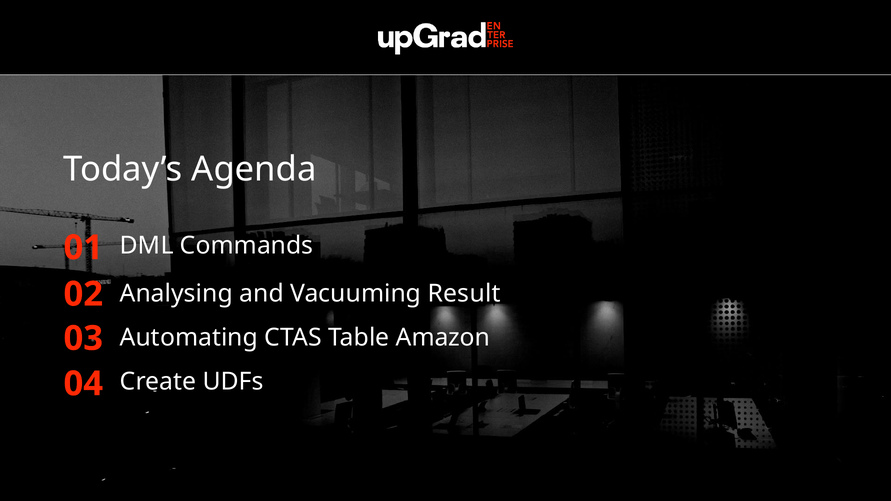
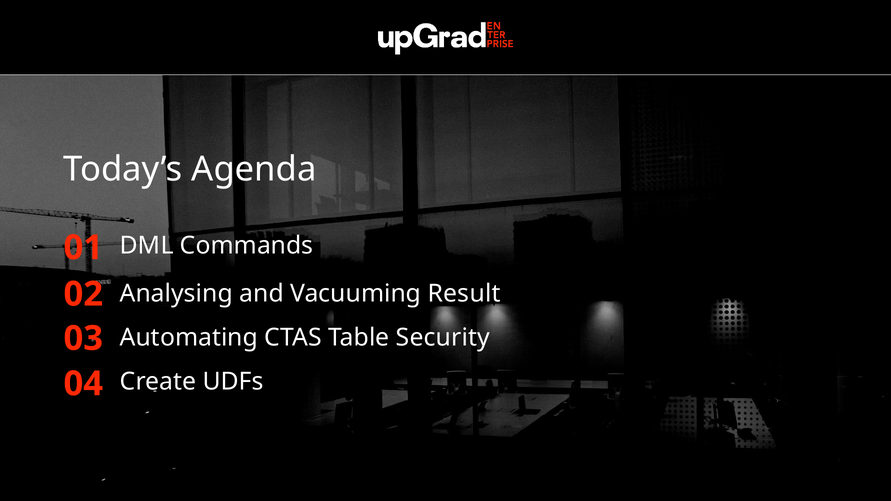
Amazon: Amazon -> Security
